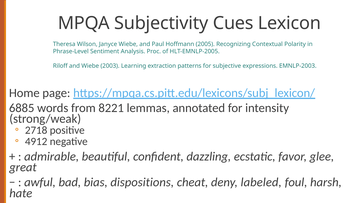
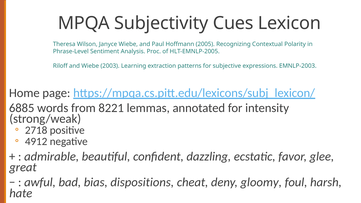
labeled: labeled -> gloomy
